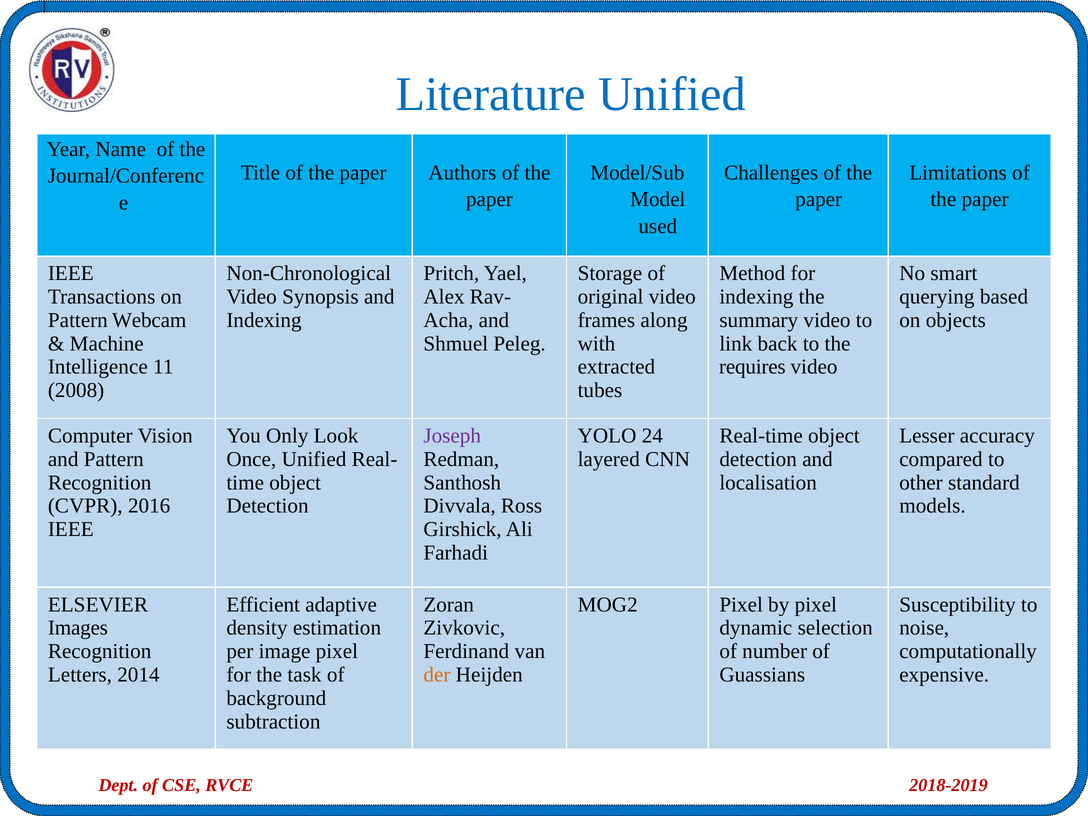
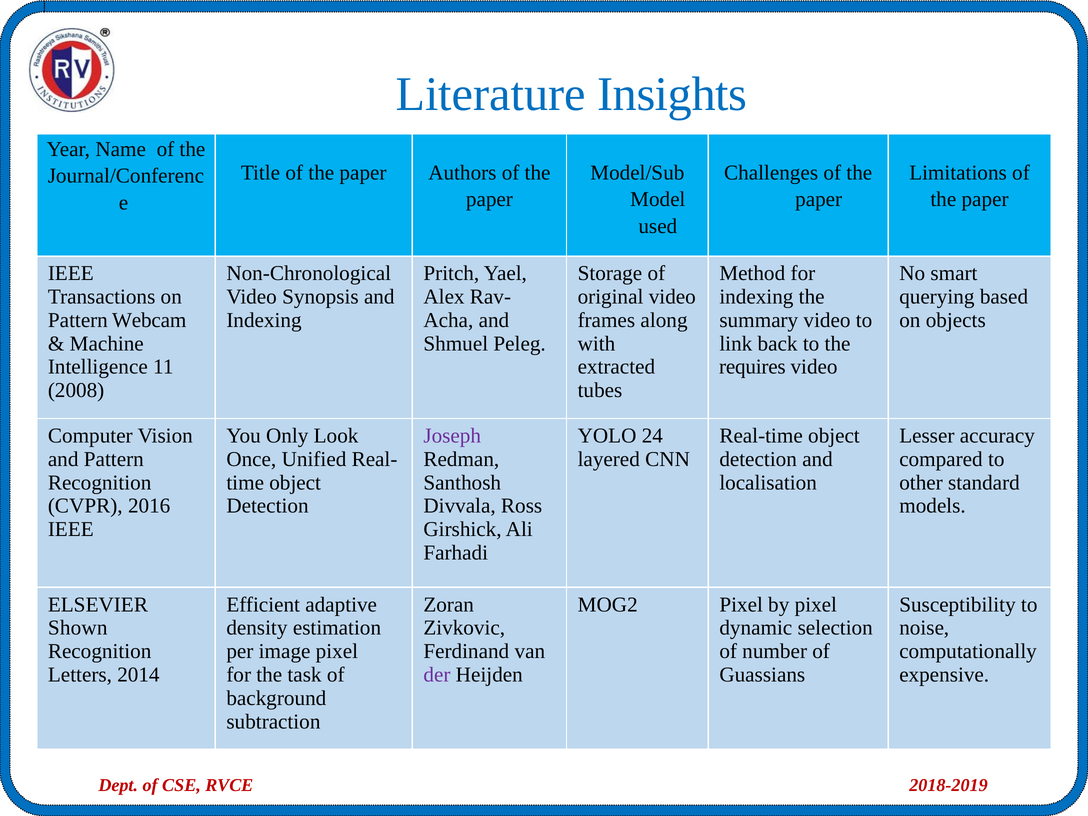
Literature Unified: Unified -> Insights
Images: Images -> Shown
der colour: orange -> purple
